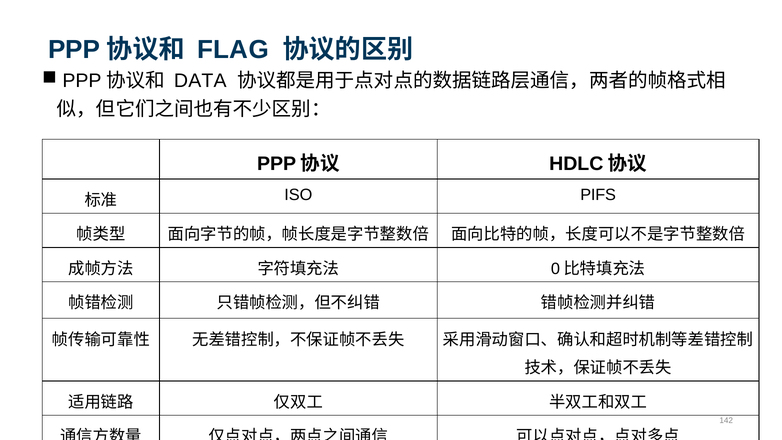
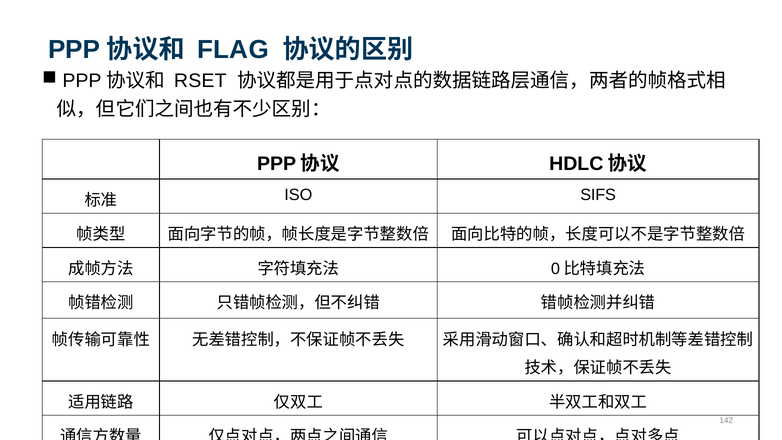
DATA: DATA -> RSET
PIFS: PIFS -> SIFS
